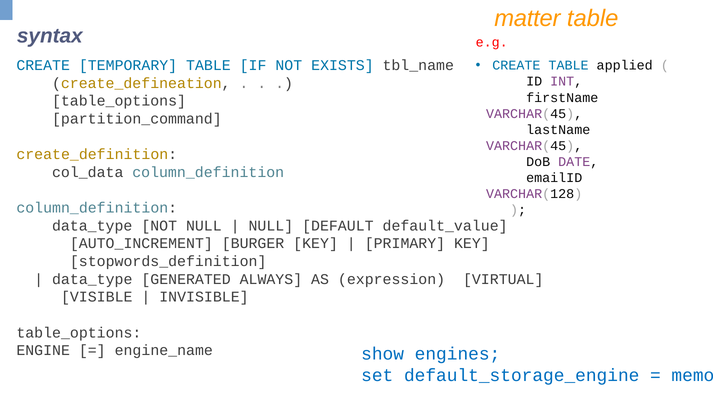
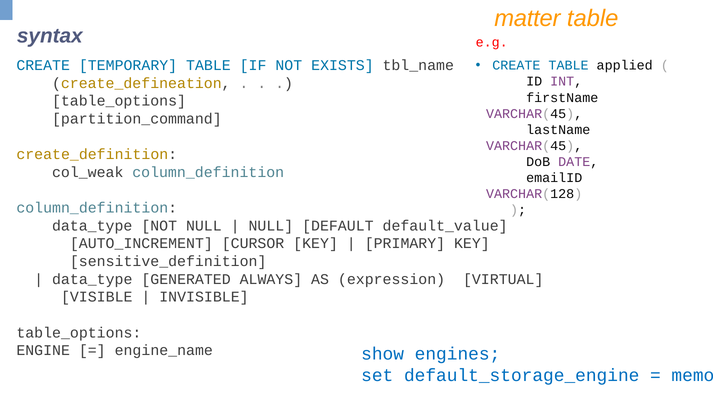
col_data: col_data -> col_weak
BURGER: BURGER -> CURSOR
stopwords_definition: stopwords_definition -> sensitive_definition
